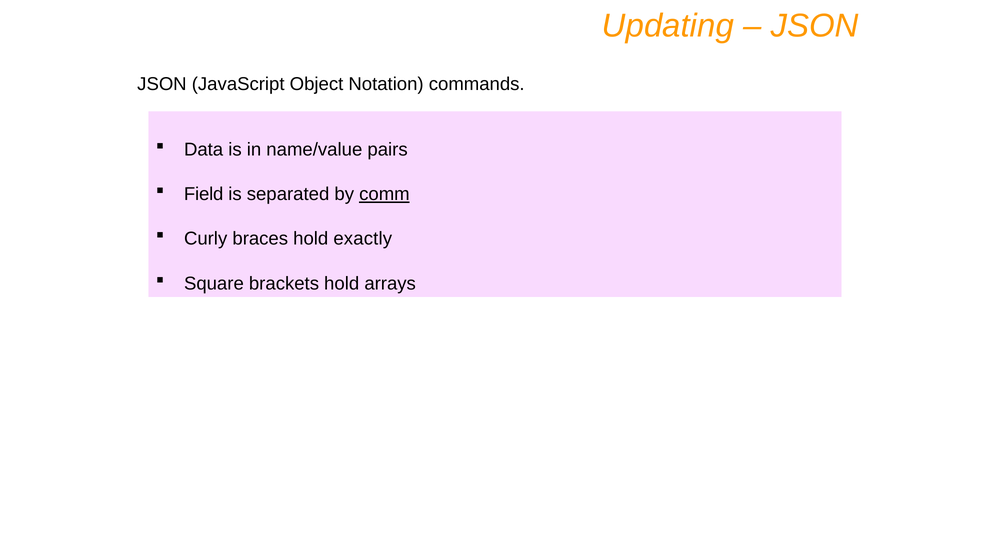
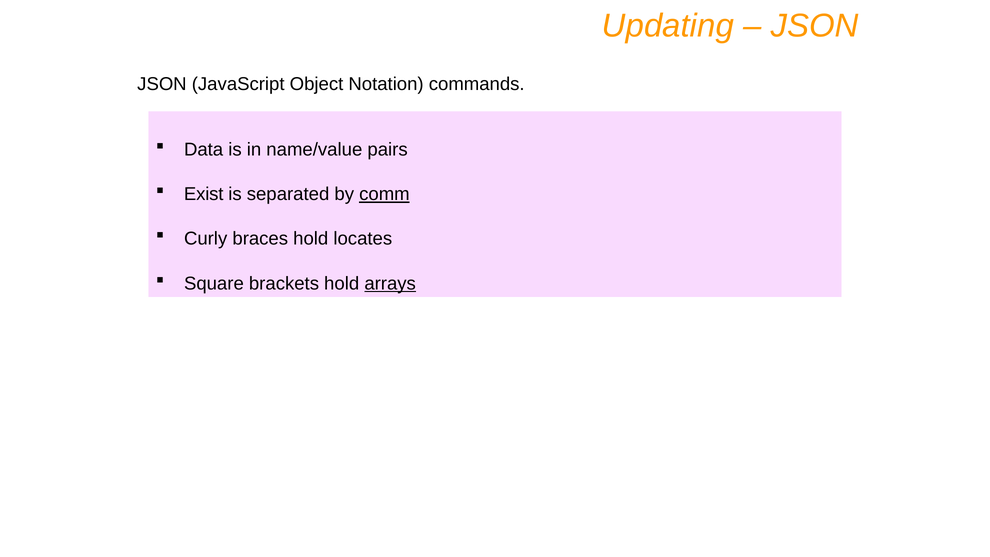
Field: Field -> Exist
exactly: exactly -> locates
arrays underline: none -> present
